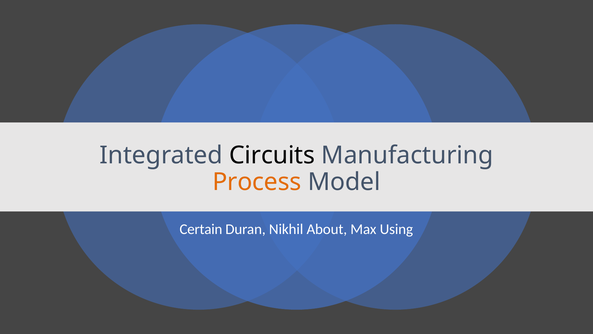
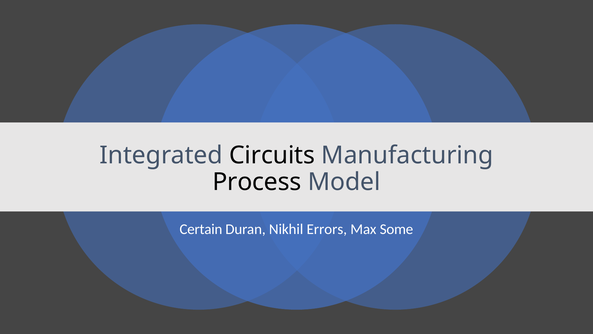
Process colour: orange -> black
About: About -> Errors
Using: Using -> Some
